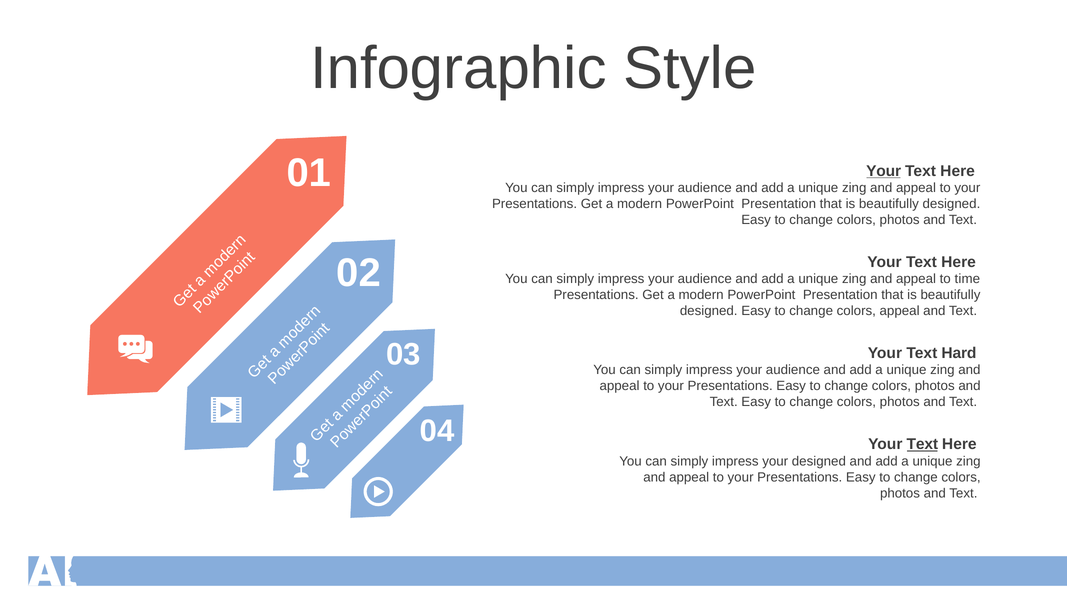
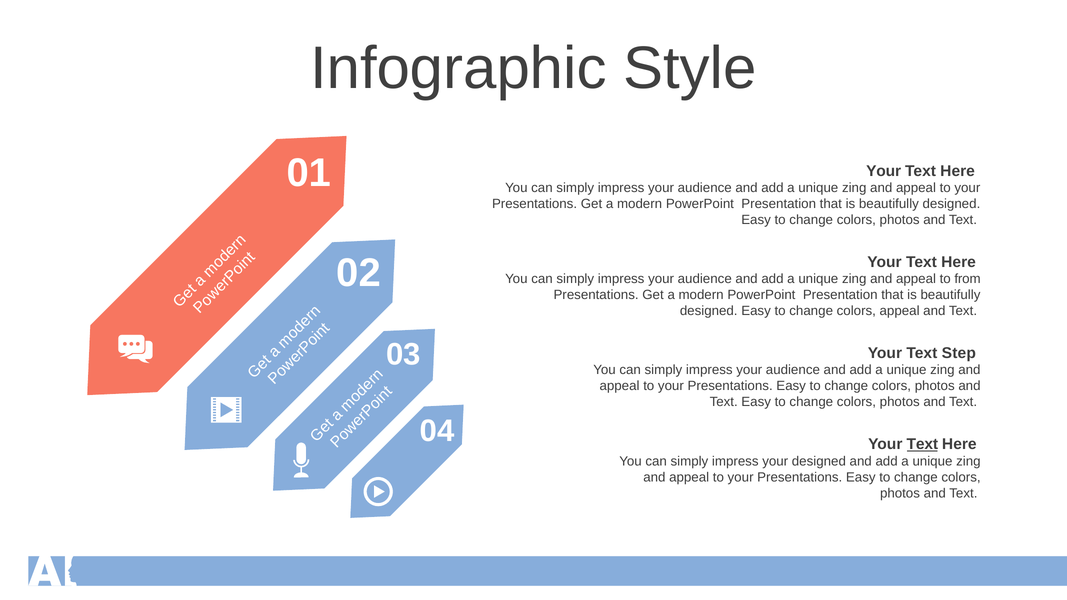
Your at (884, 171) underline: present -> none
time: time -> from
Hard: Hard -> Step
